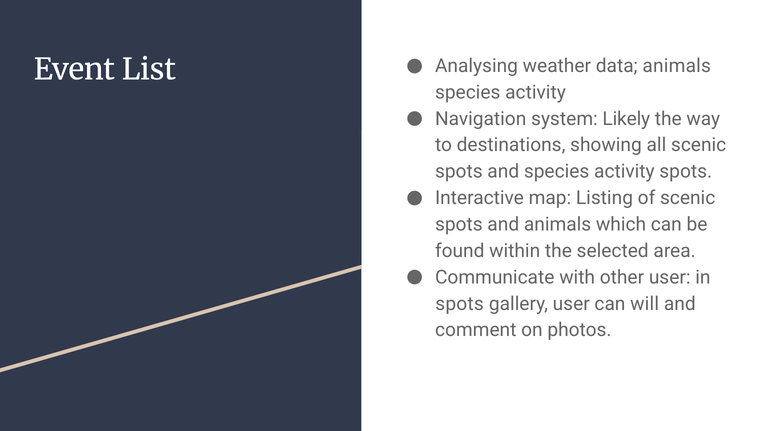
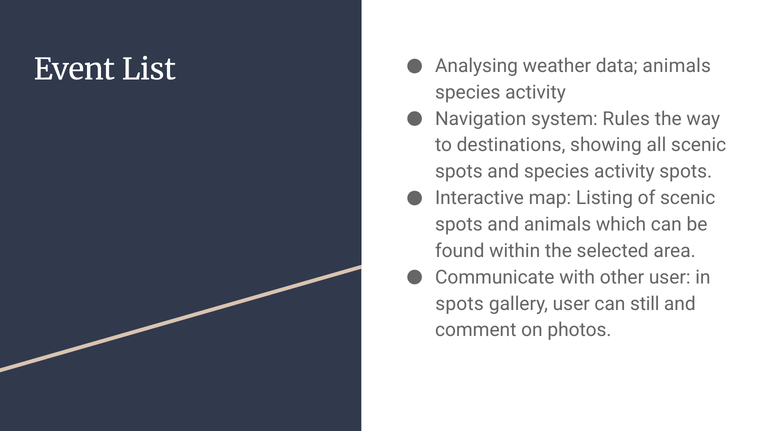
Likely: Likely -> Rules
will: will -> still
